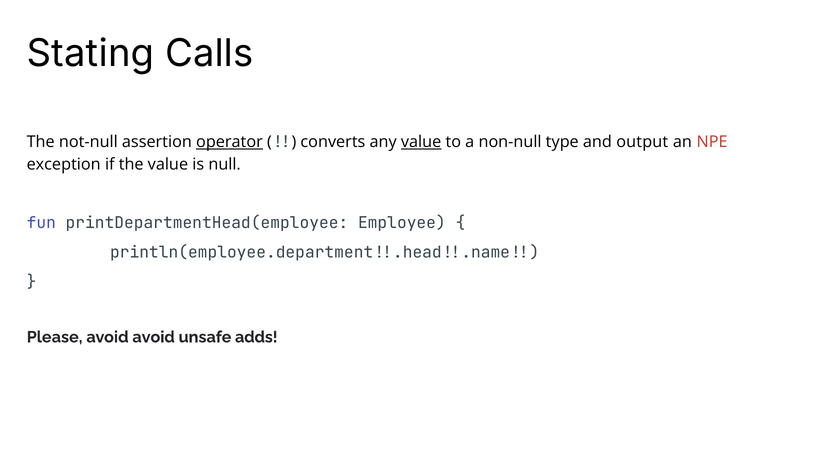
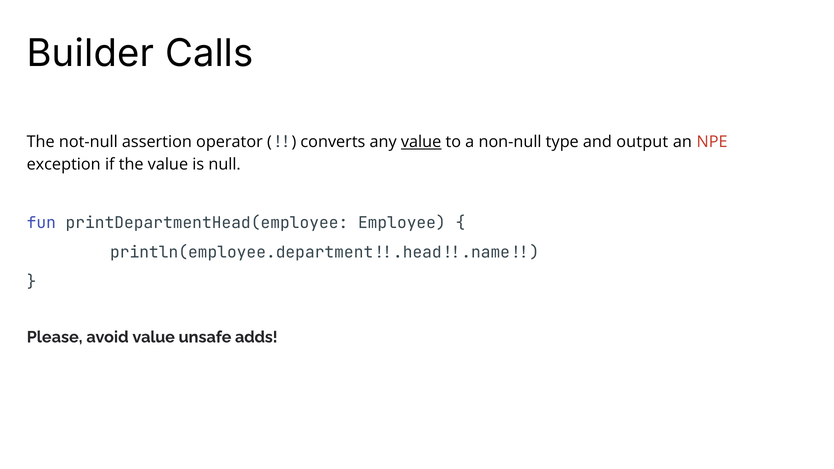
Stating: Stating -> Builder
operator underline: present -> none
avoid avoid: avoid -> value
